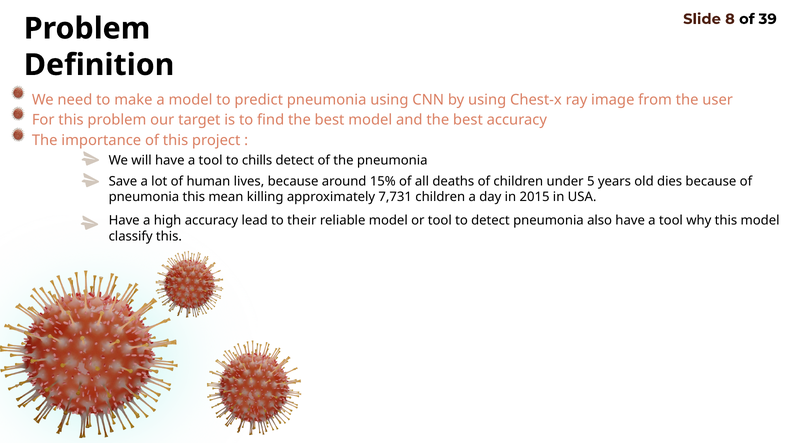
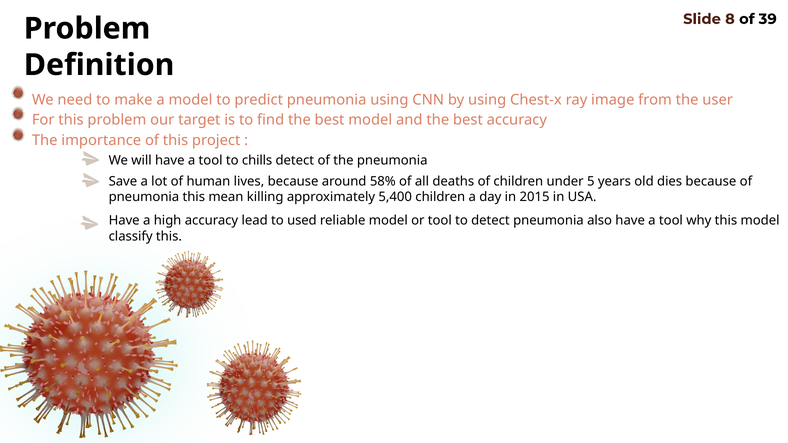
15%: 15% -> 58%
7,731: 7,731 -> 5,400
their: their -> used
